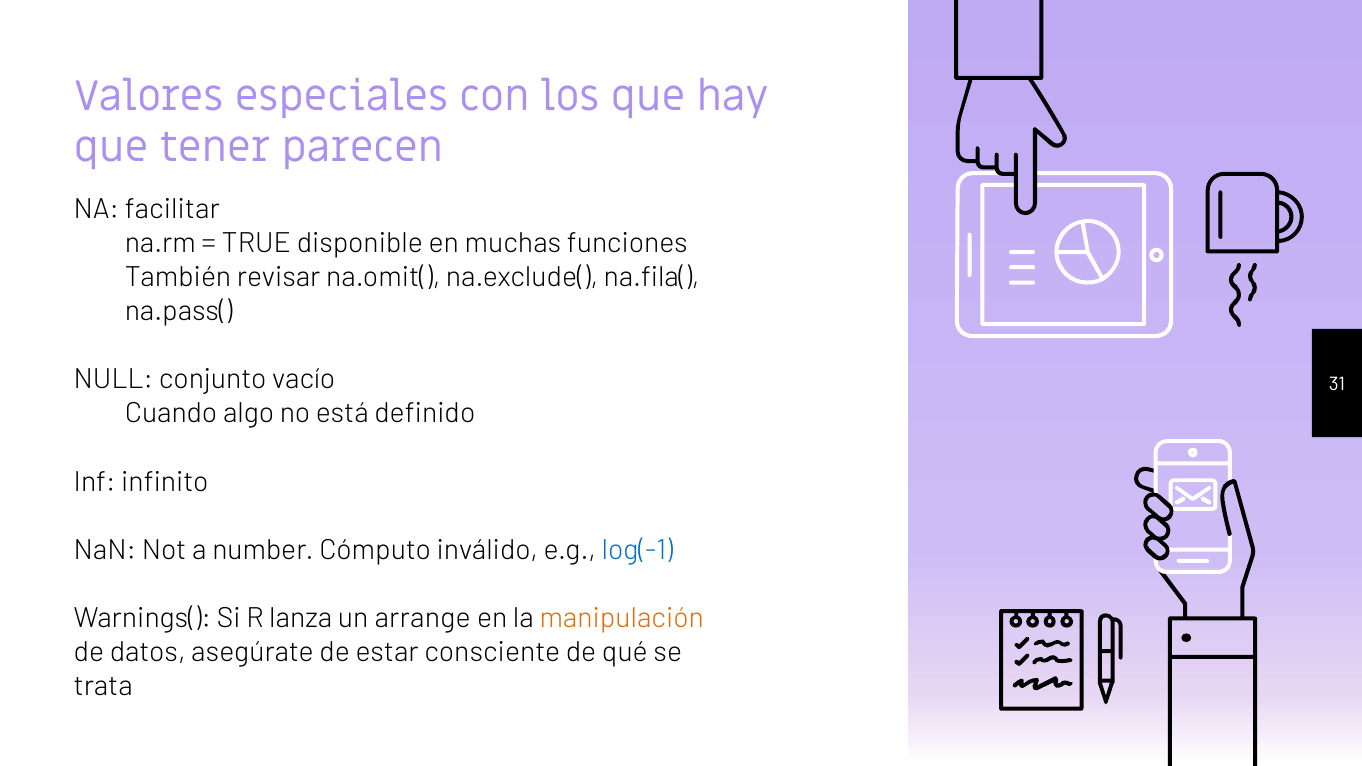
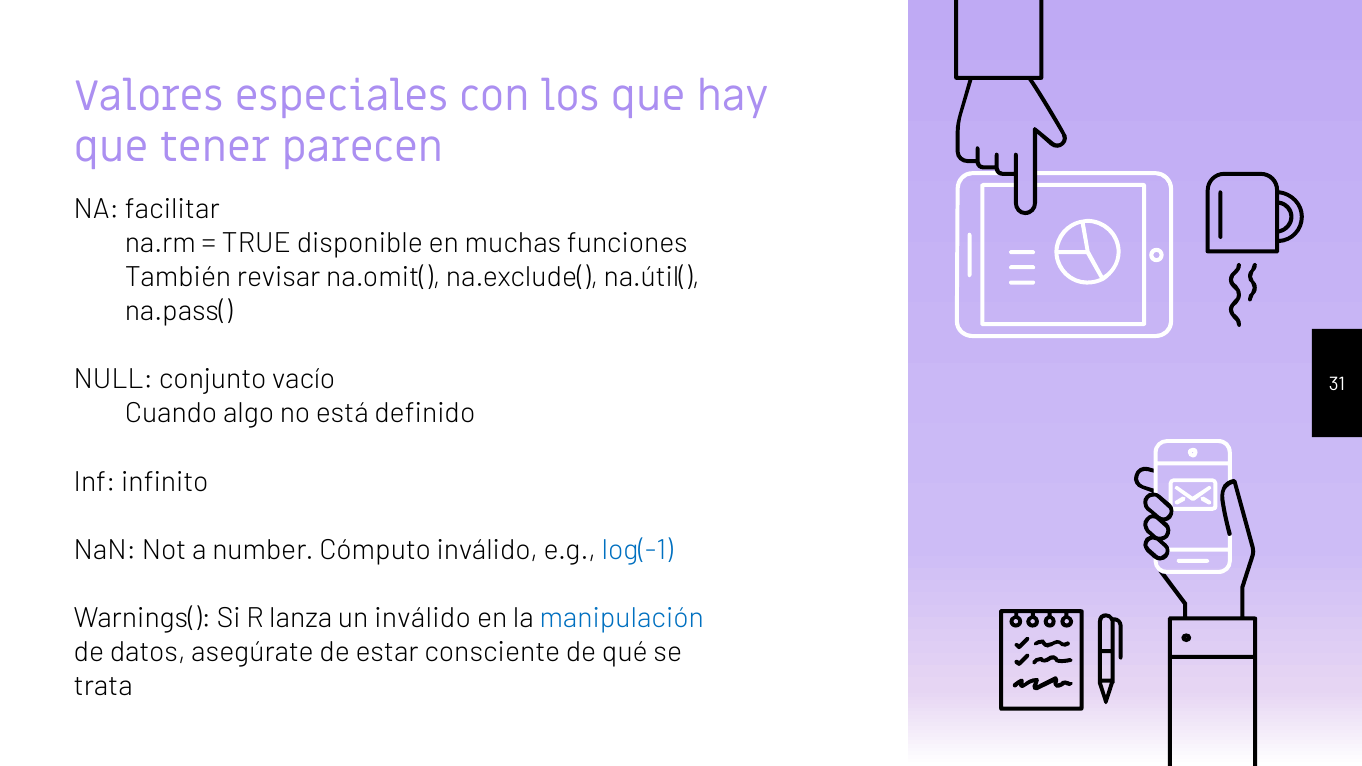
na.fila(: na.fila( -> na.útil(
un arrange: arrange -> inválido
manipulación colour: orange -> blue
